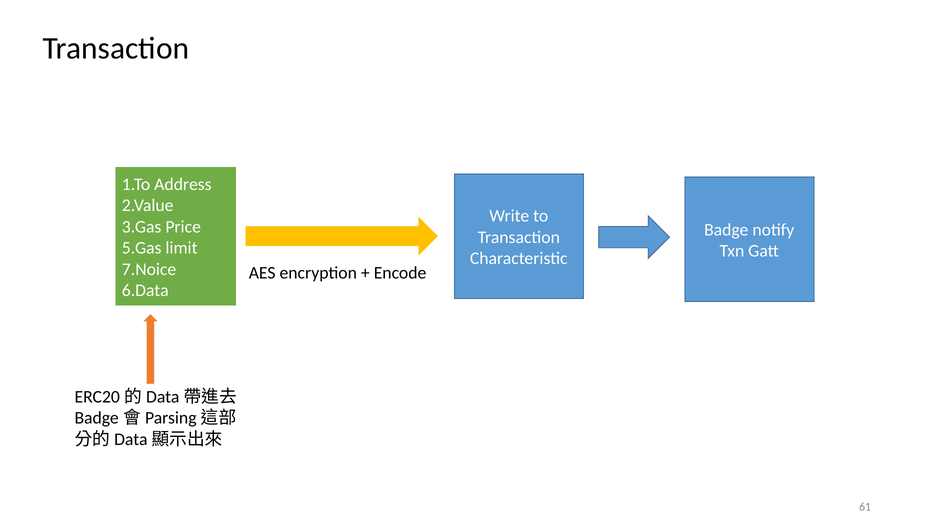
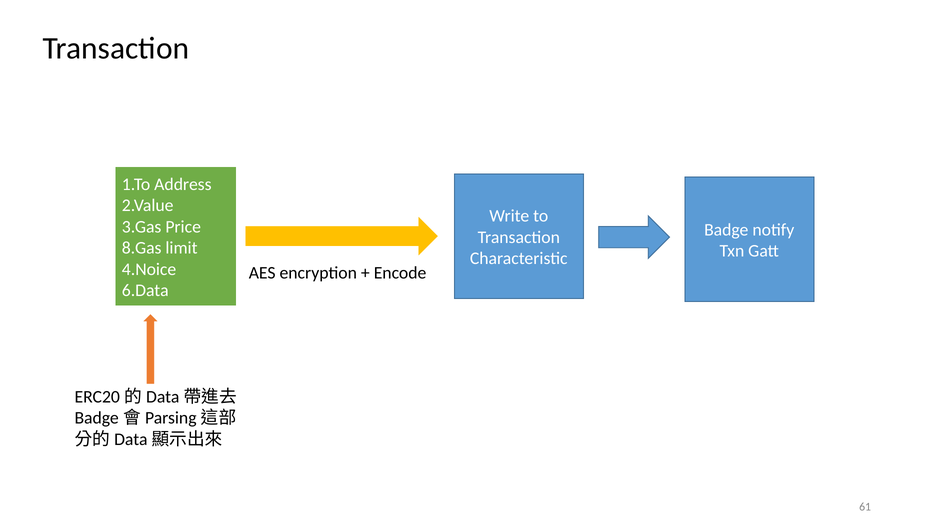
5.Gas: 5.Gas -> 8.Gas
7.Noice: 7.Noice -> 4.Noice
